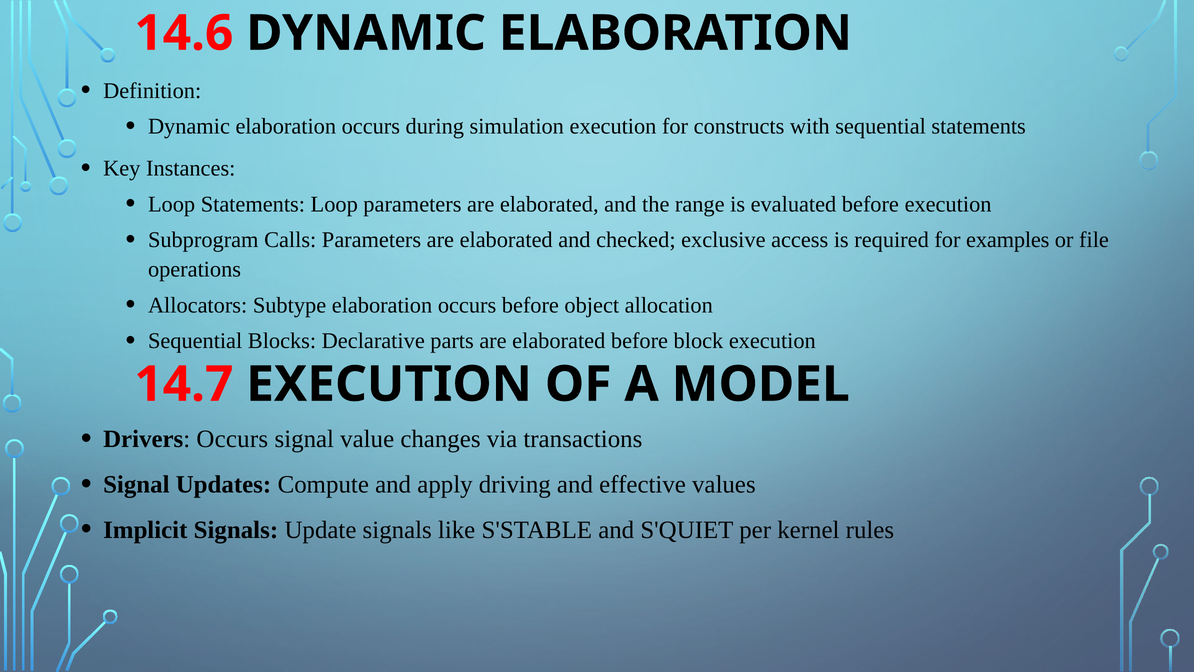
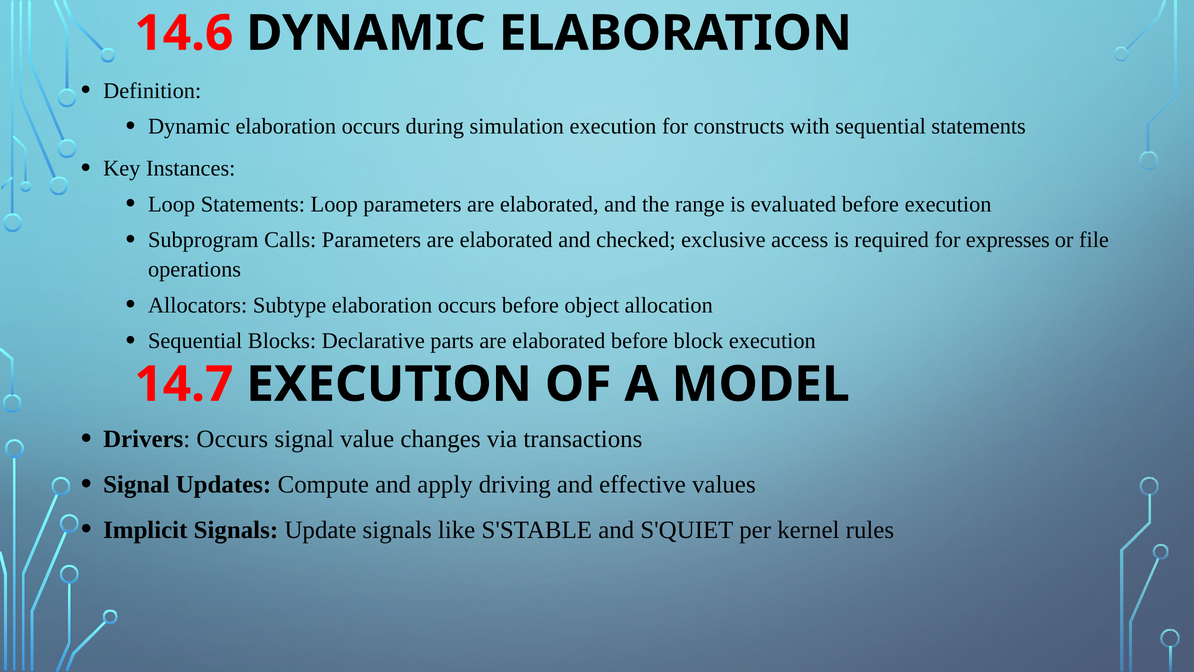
examples: examples -> expresses
